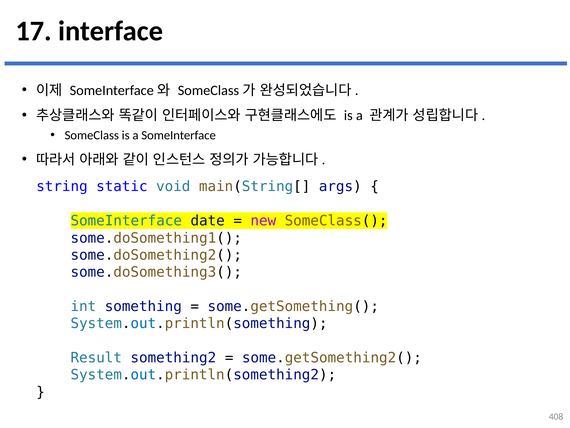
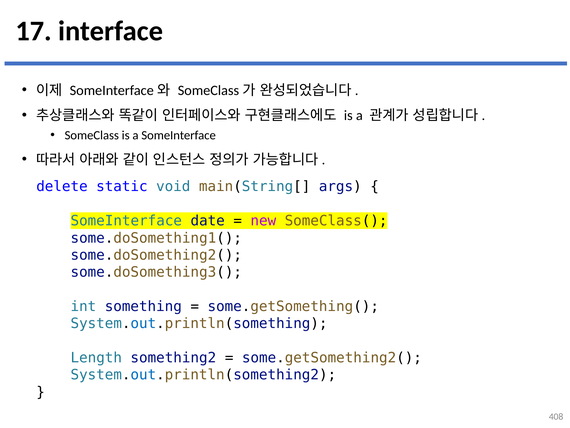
string: string -> delete
Result: Result -> Length
